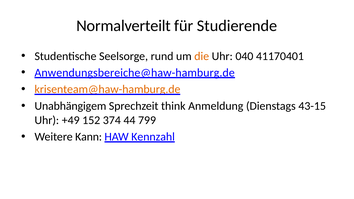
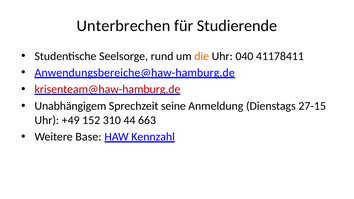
Normalverteilt: Normalverteilt -> Unterbrechen
41170401: 41170401 -> 41178411
krisenteam@haw-hamburg.de colour: orange -> red
think: think -> seine
43-15: 43-15 -> 27-15
374: 374 -> 310
799: 799 -> 663
Kann: Kann -> Base
